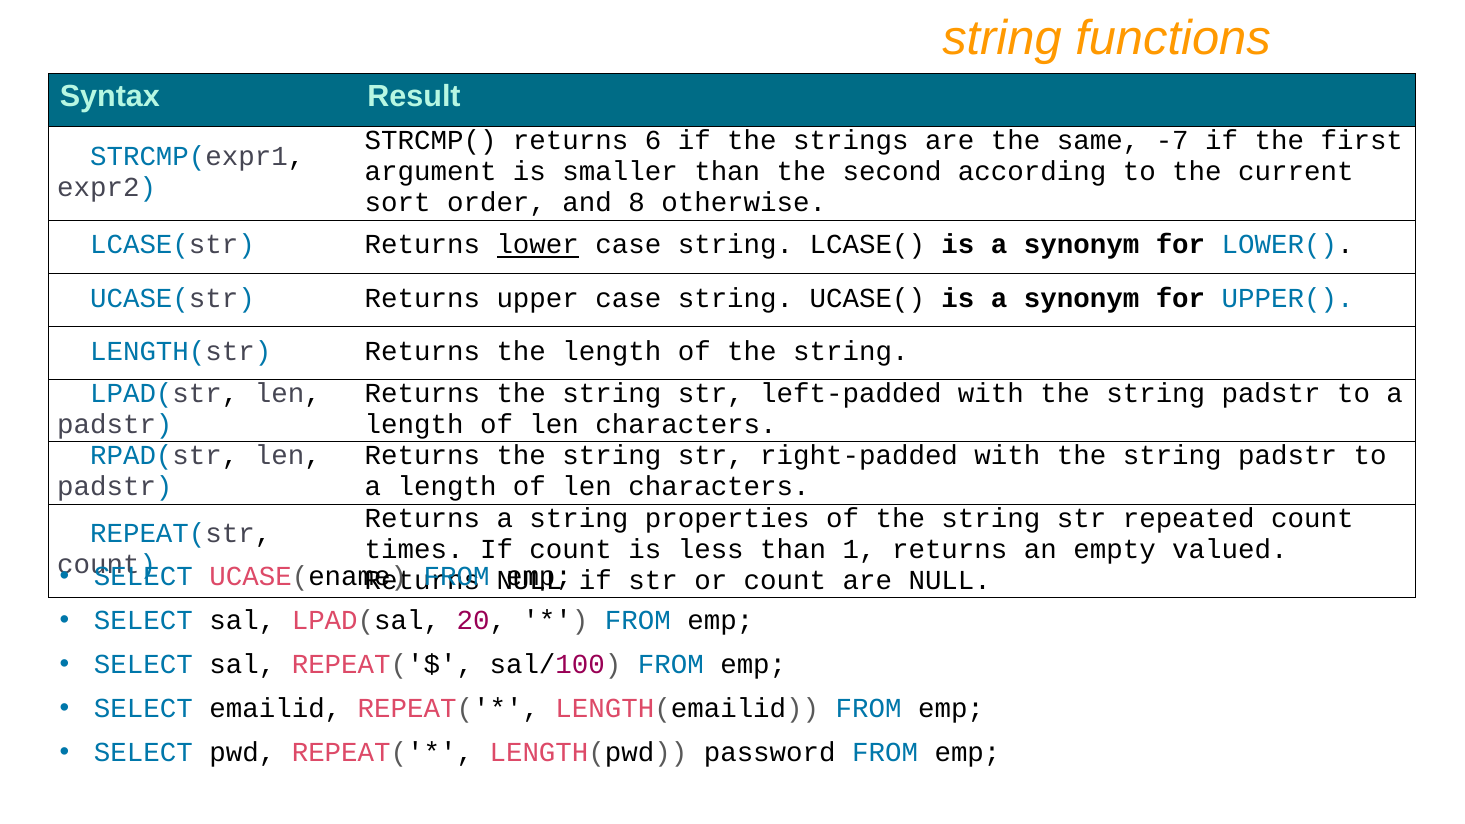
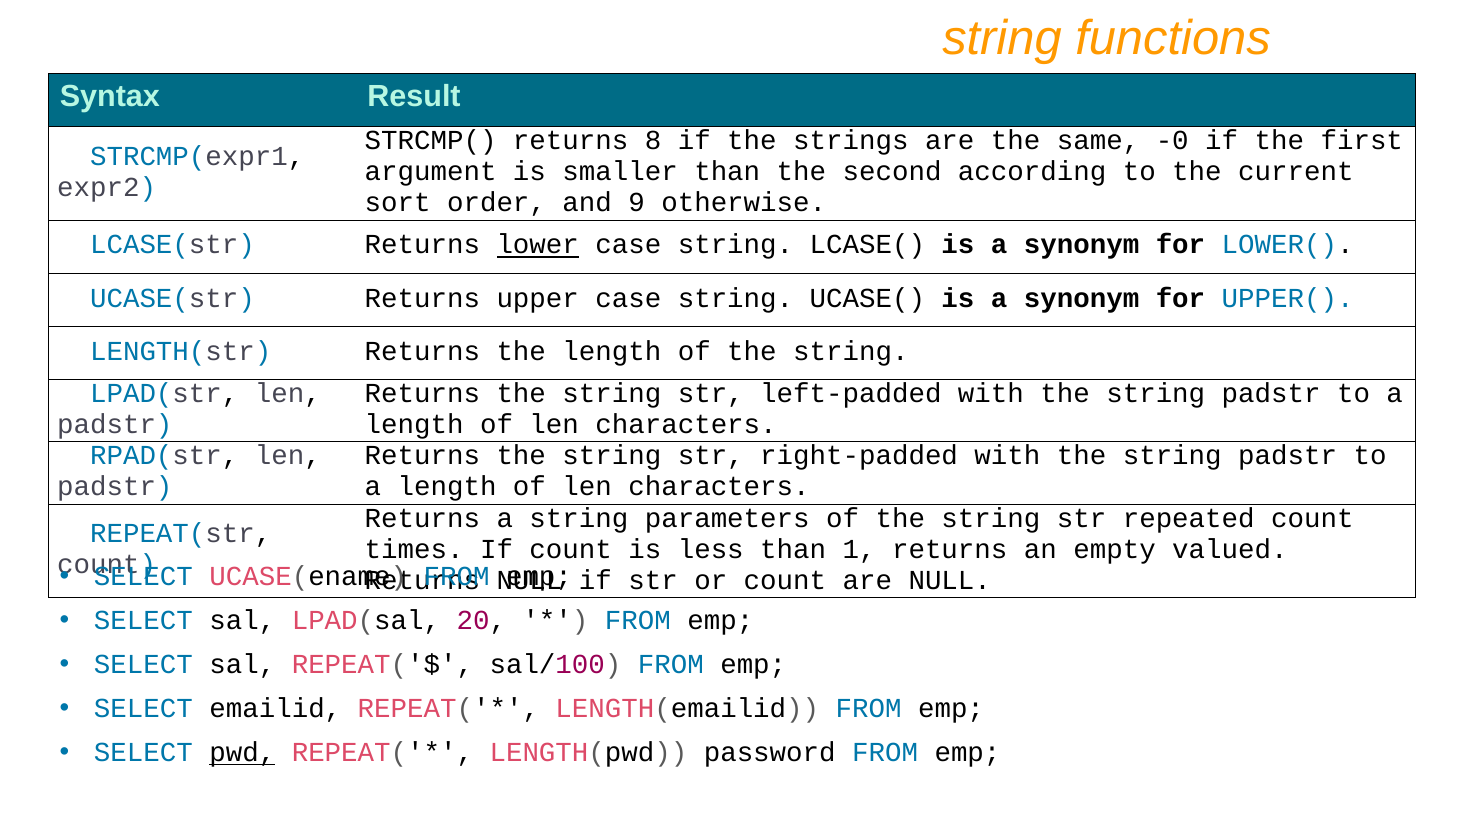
6: 6 -> 8
-7: -7 -> -0
8: 8 -> 9
properties: properties -> parameters
pwd underline: none -> present
